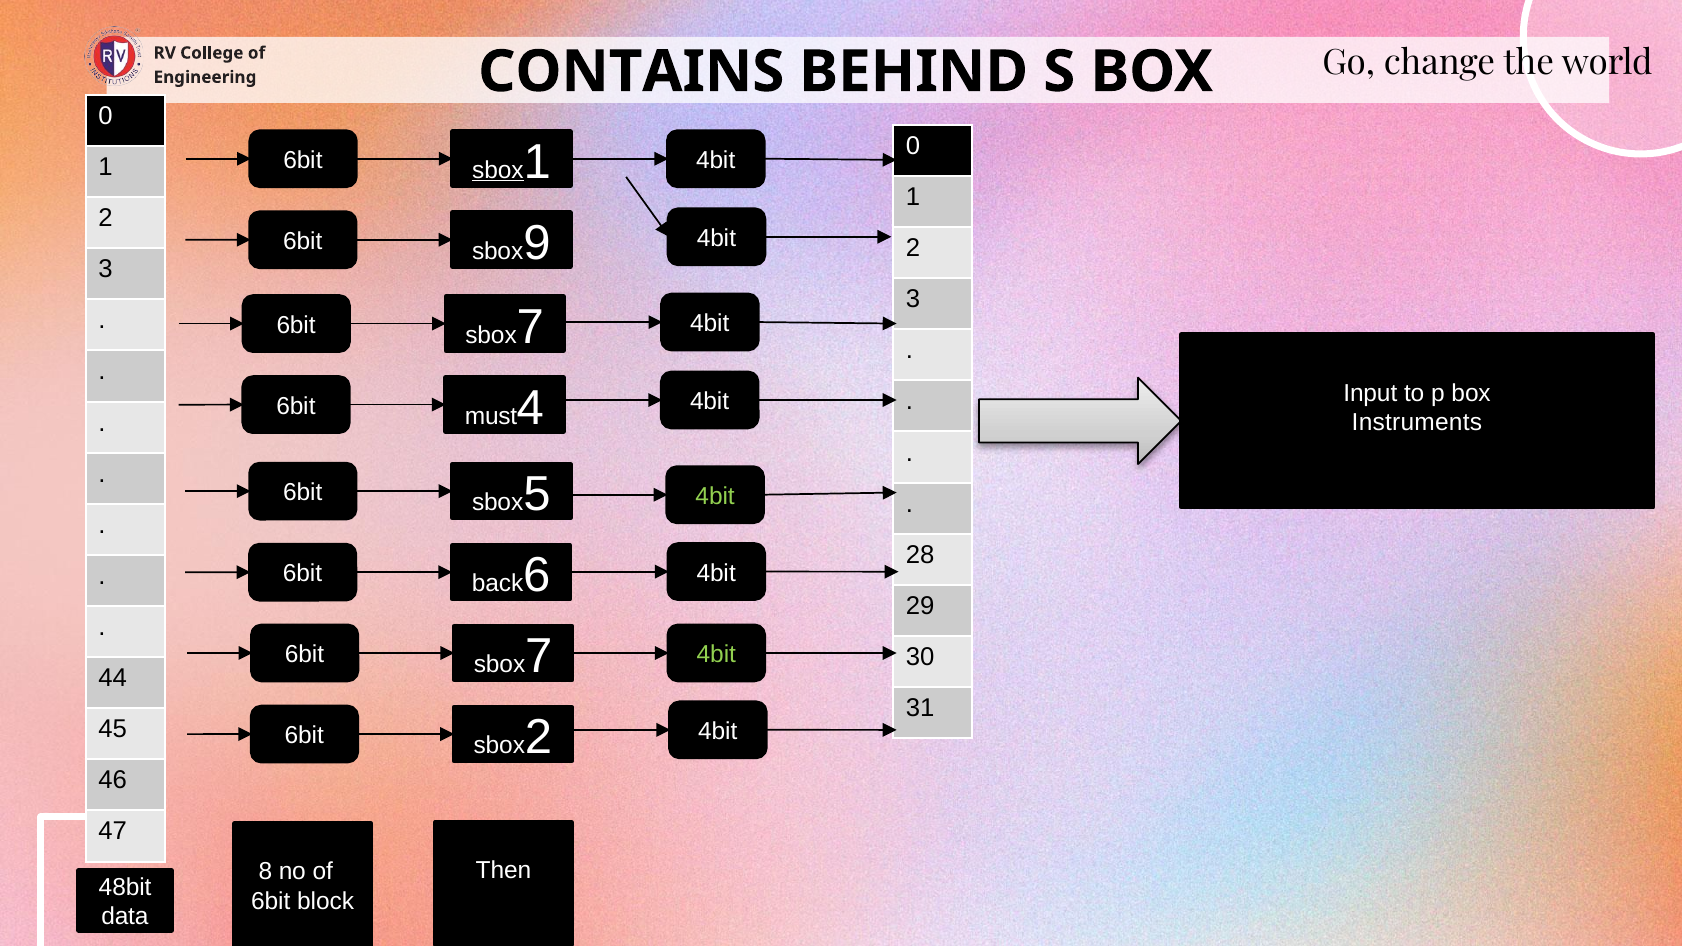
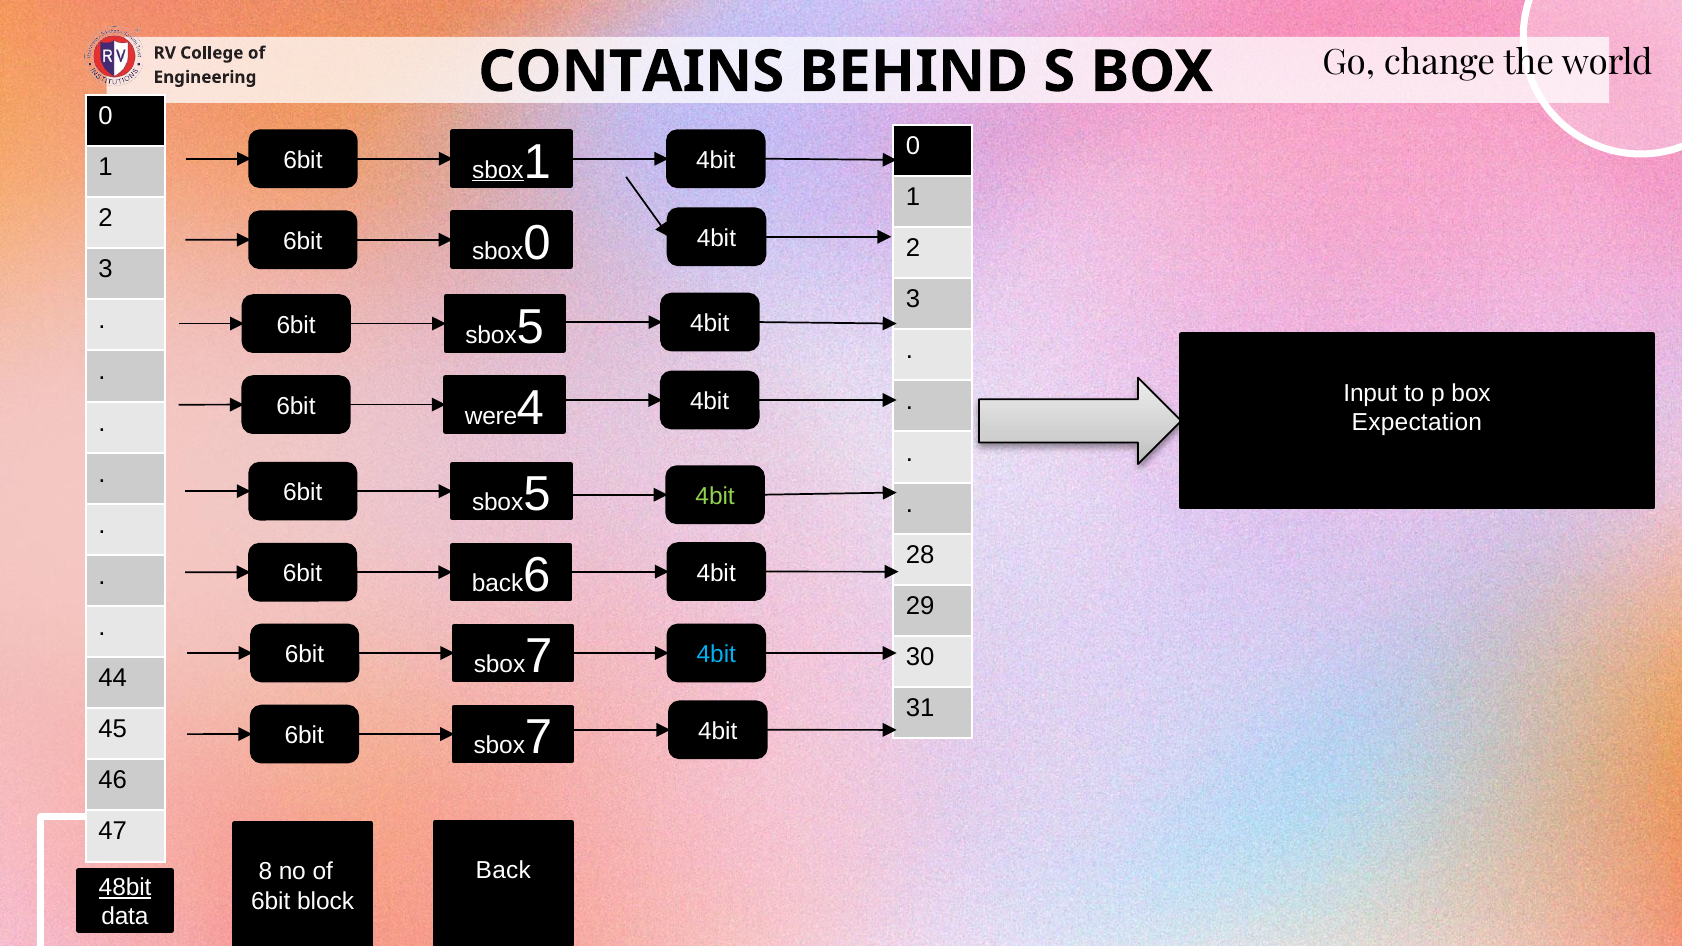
sbox 9: 9 -> 0
7 at (530, 327): 7 -> 5
must: must -> were
Instruments: Instruments -> Expectation
4bit at (716, 655) colour: light green -> light blue
2 at (539, 738): 2 -> 7
Then at (503, 871): Then -> Back
48bit underline: none -> present
